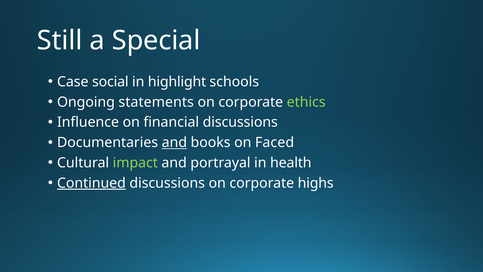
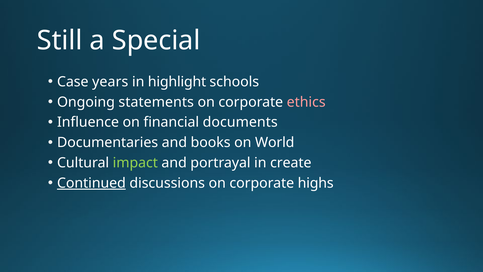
social: social -> years
ethics colour: light green -> pink
financial discussions: discussions -> documents
and at (174, 142) underline: present -> none
Faced: Faced -> World
health: health -> create
